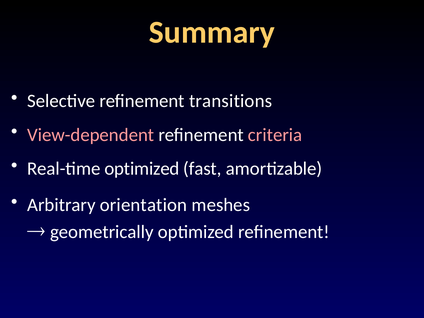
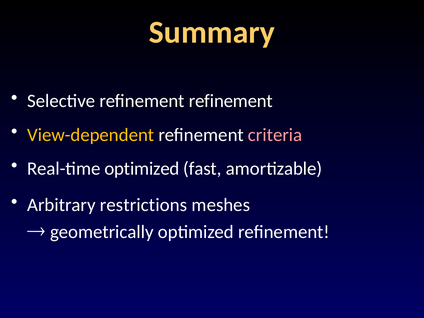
refinement transitions: transitions -> refinement
View-dependent colour: pink -> yellow
orientation: orientation -> restrictions
